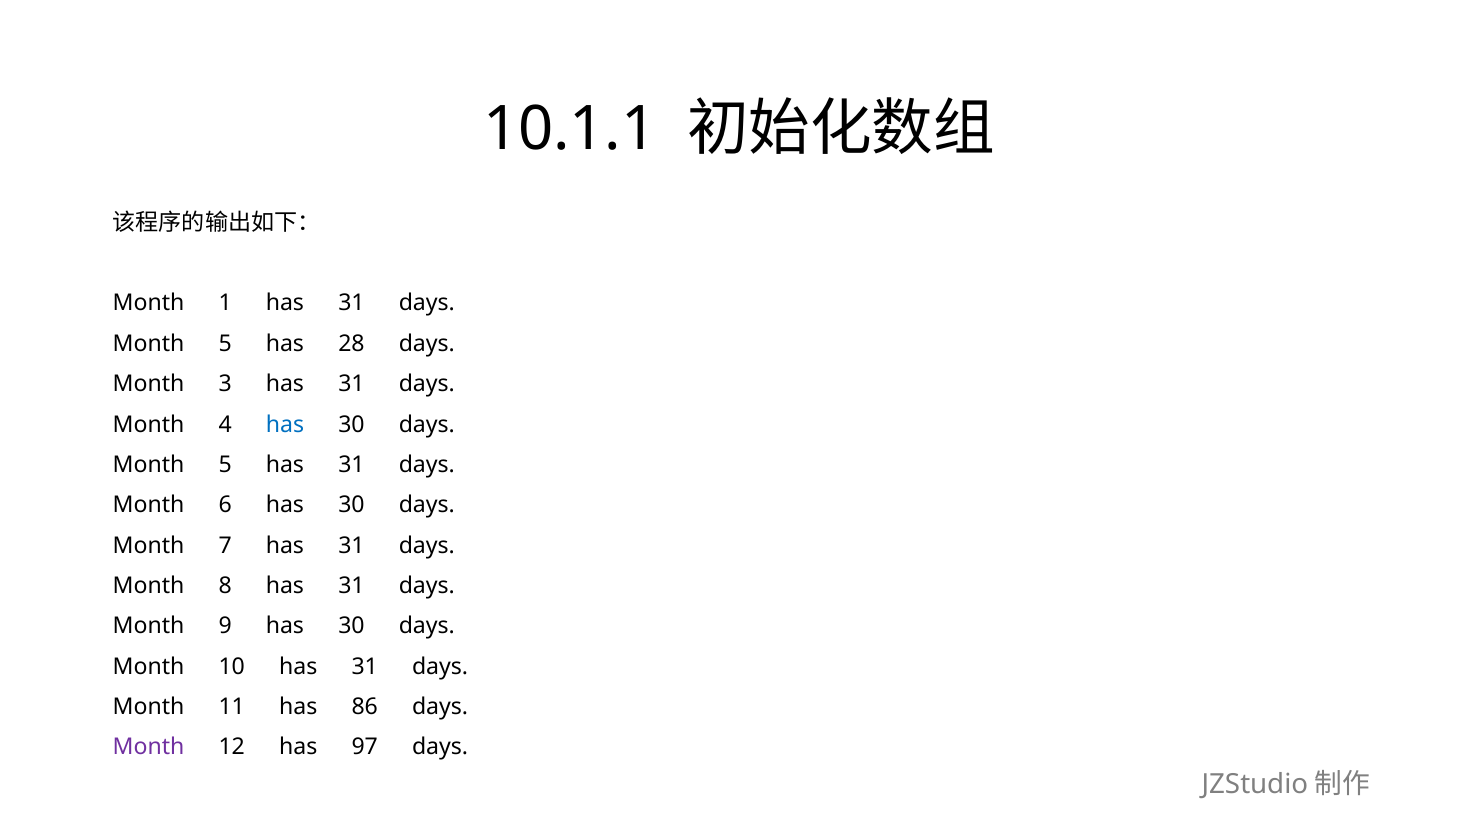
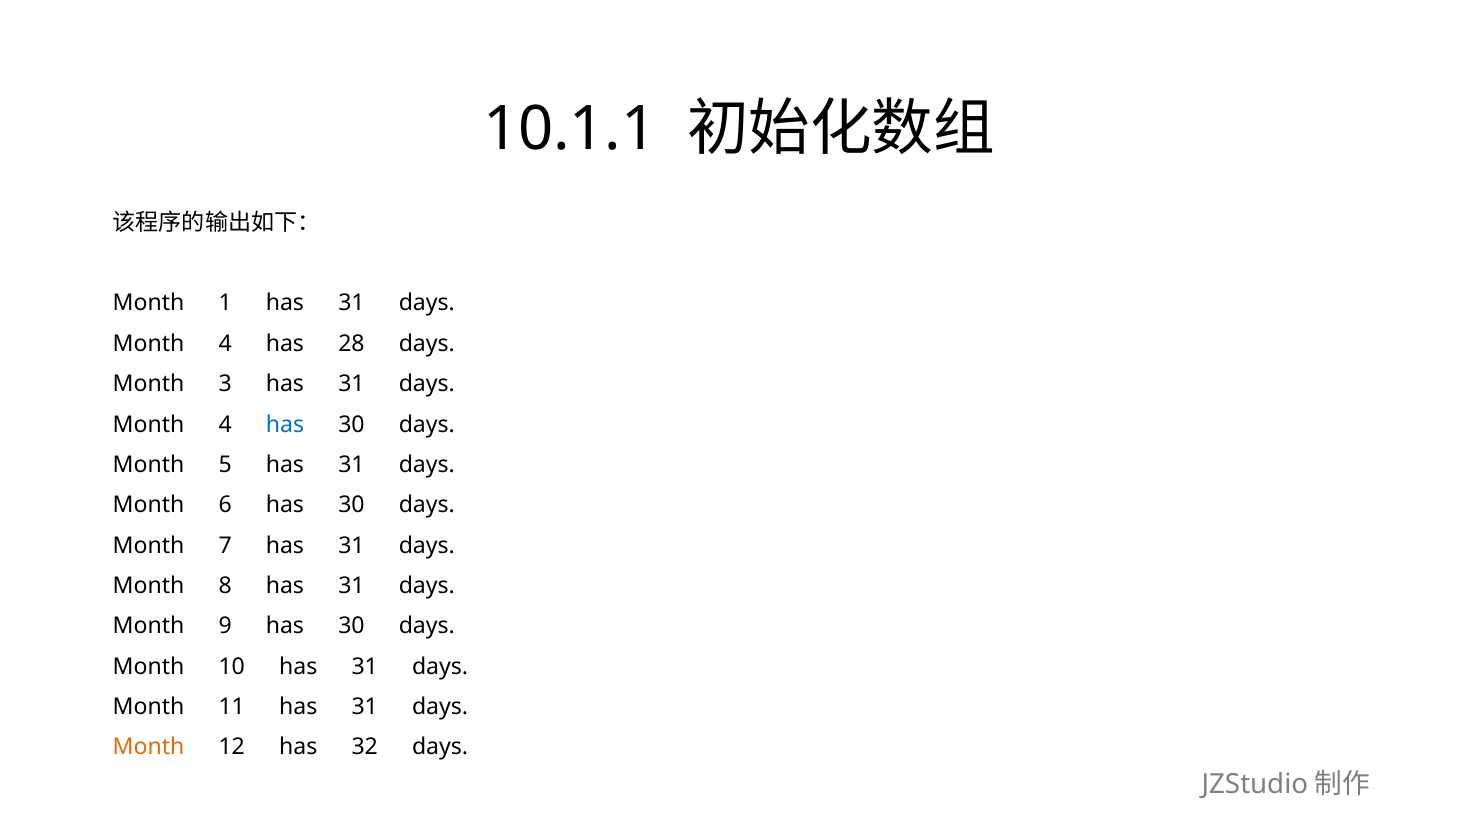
5 at (225, 344): 5 -> 4
11 has 86: 86 -> 31
Month at (149, 748) colour: purple -> orange
97: 97 -> 32
